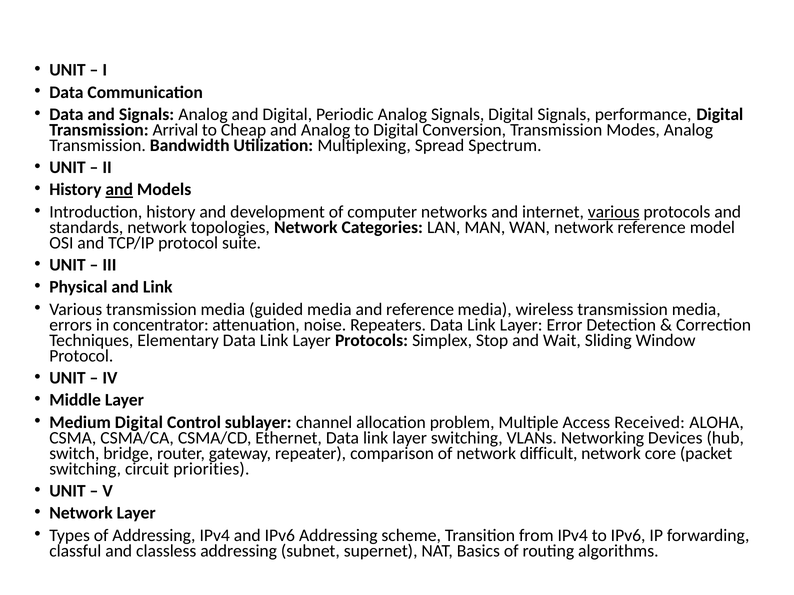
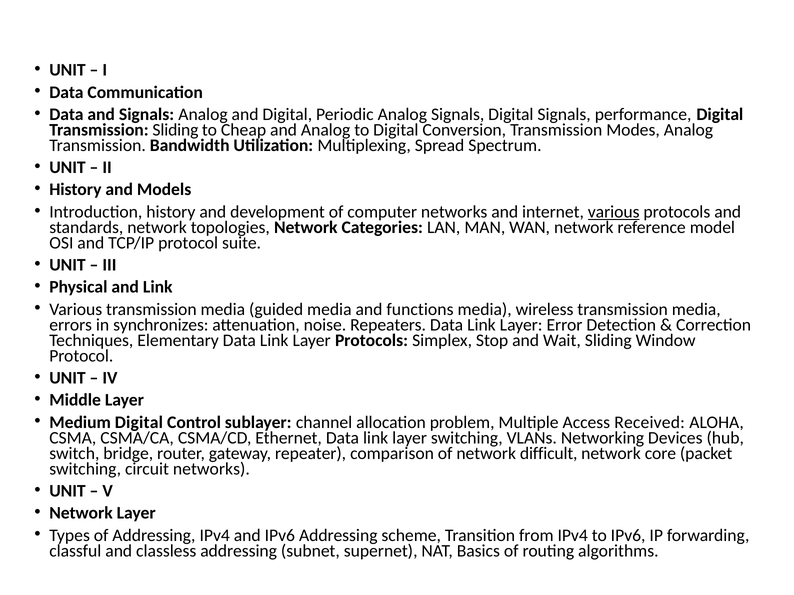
Transmission Arrival: Arrival -> Sliding
and at (119, 190) underline: present -> none
and reference: reference -> functions
concentrator: concentrator -> synchronizes
circuit priorities: priorities -> networks
